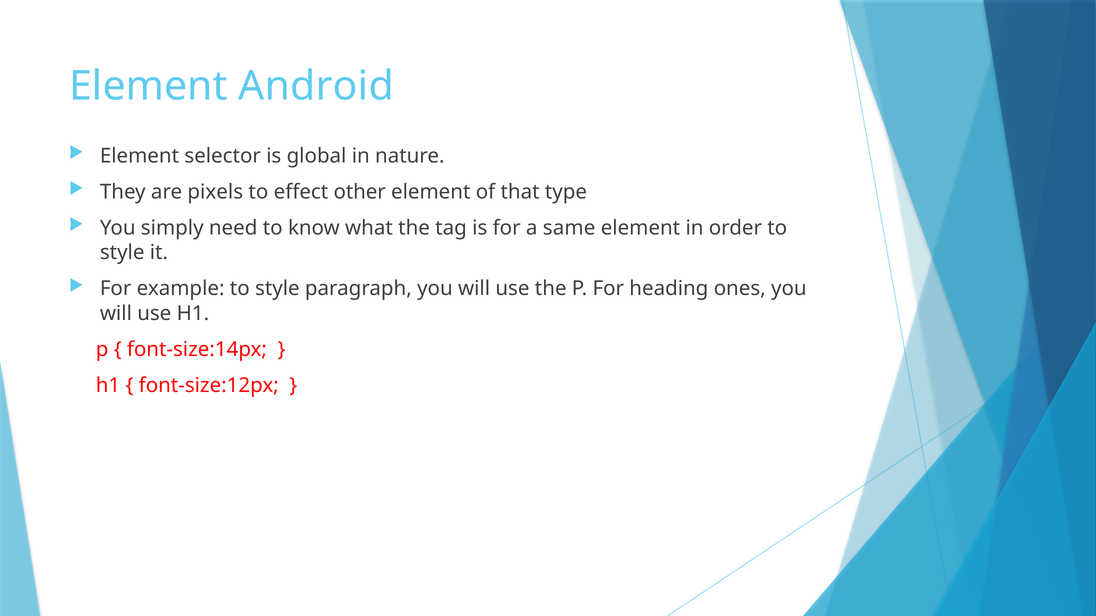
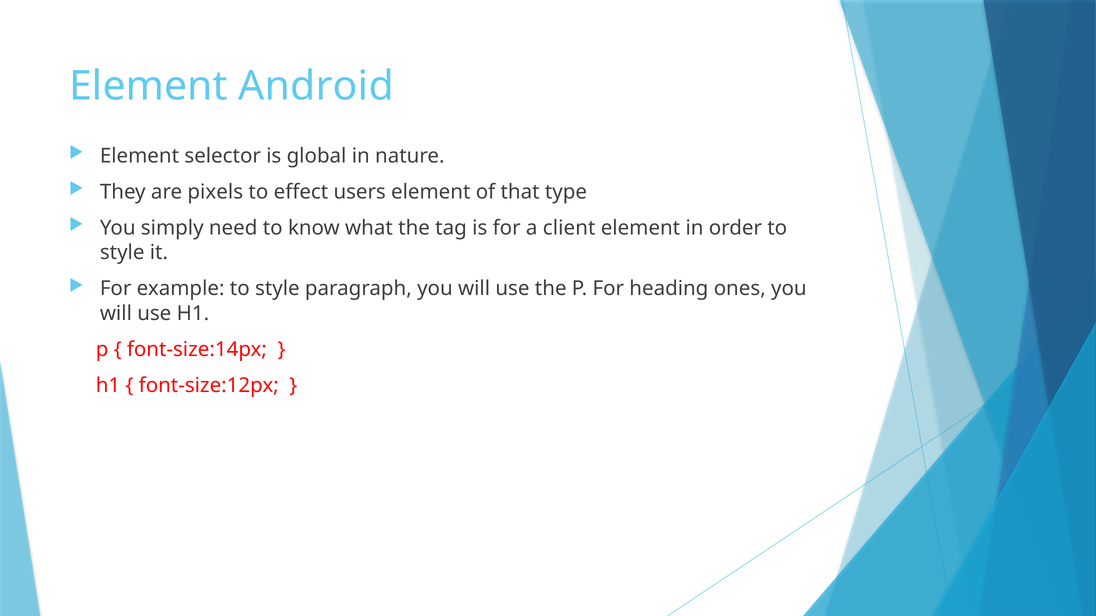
other: other -> users
same: same -> client
